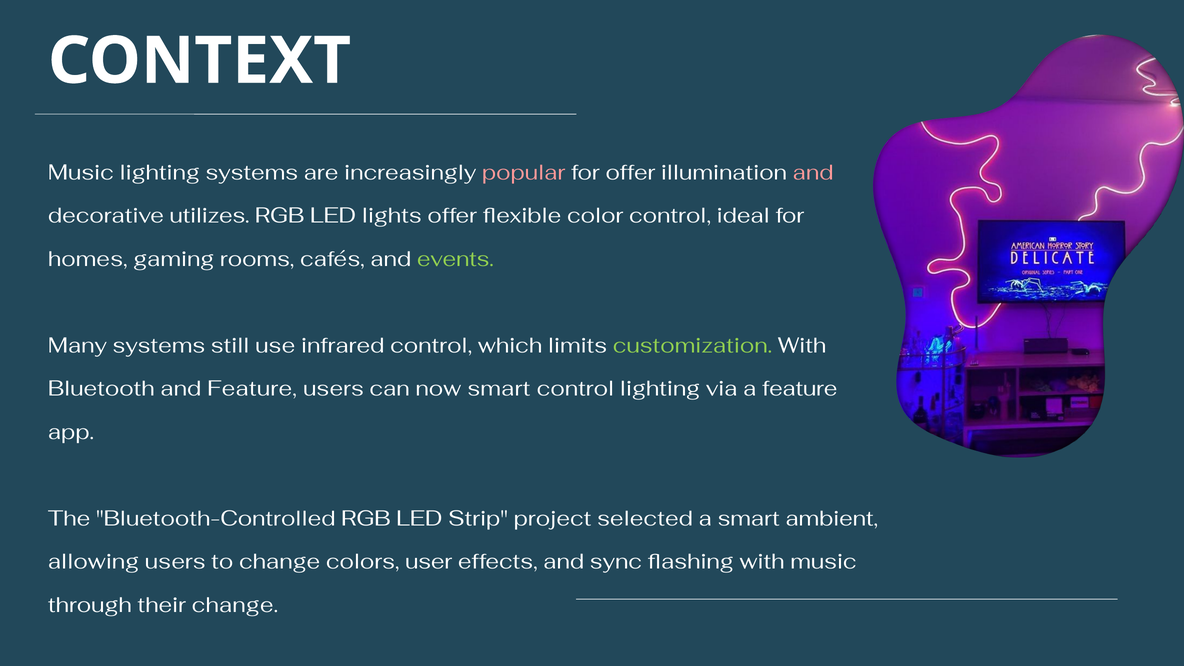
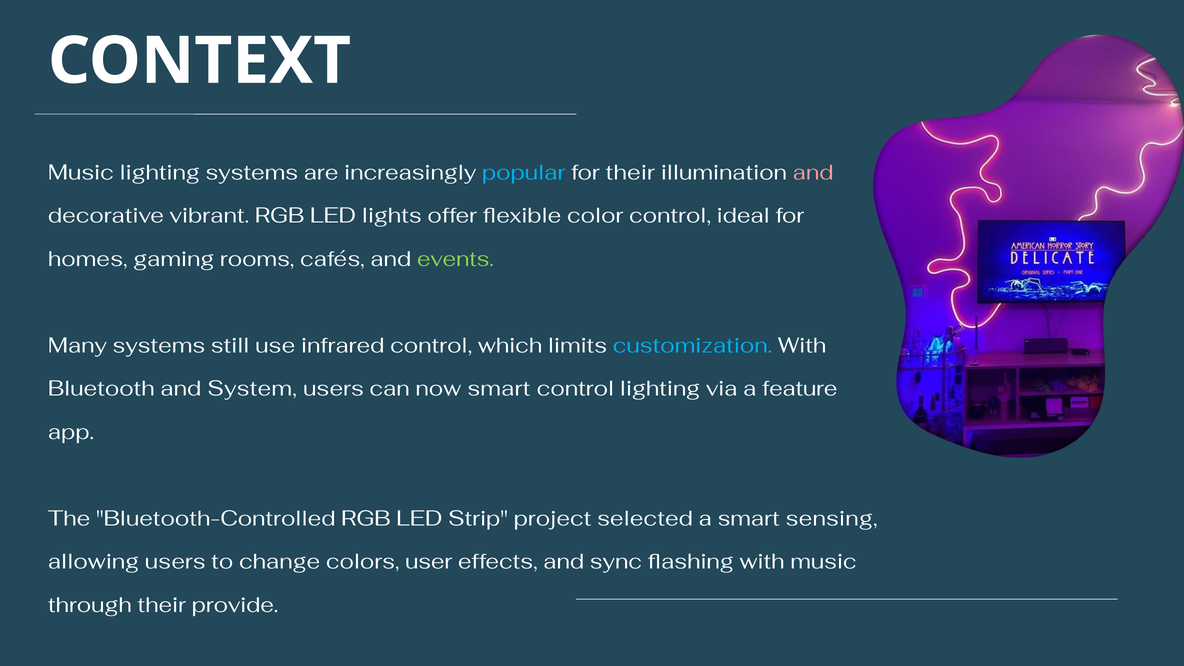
popular colour: pink -> light blue
for offer: offer -> their
utilizes: utilizes -> vibrant
customization colour: light green -> light blue
and Feature: Feature -> System
ambient: ambient -> sensing
their change: change -> provide
